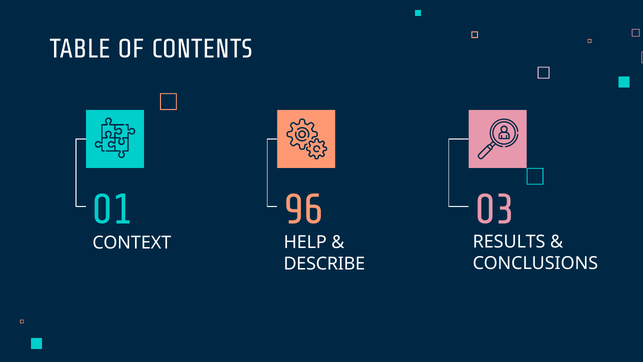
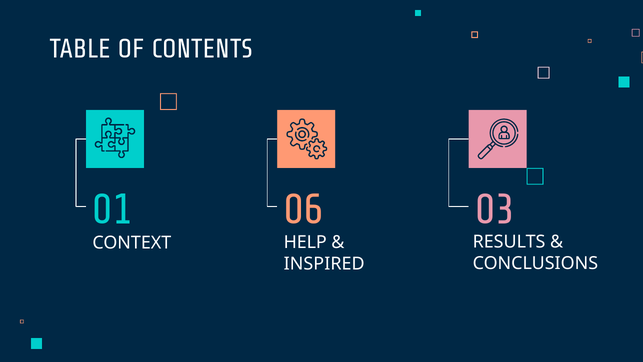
96: 96 -> 06
DESCRIBE: DESCRIBE -> INSPIRED
